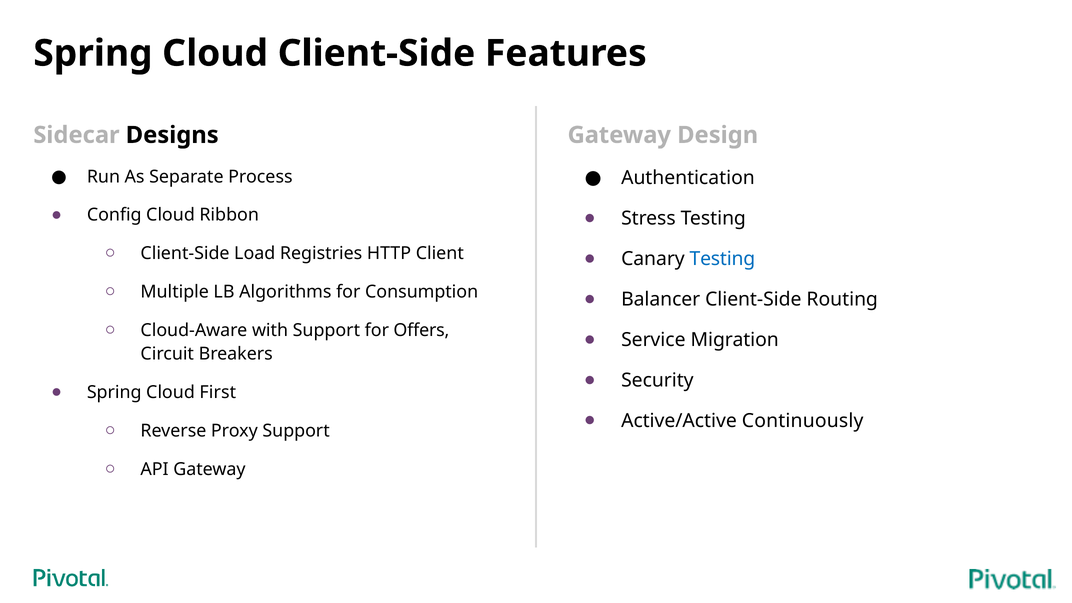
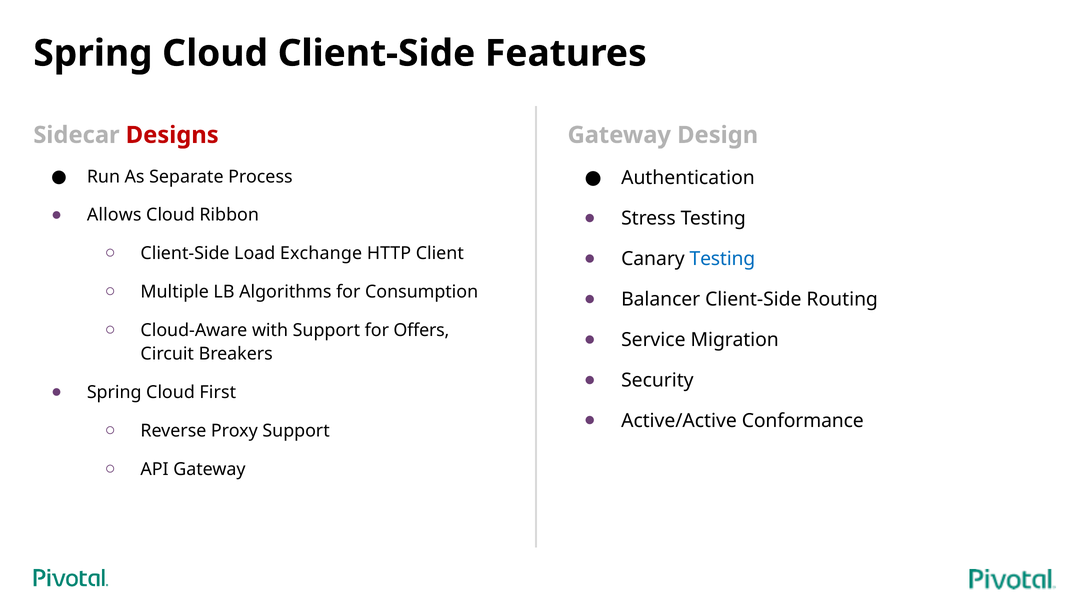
Designs colour: black -> red
Config: Config -> Allows
Registries: Registries -> Exchange
Continuously: Continuously -> Conformance
